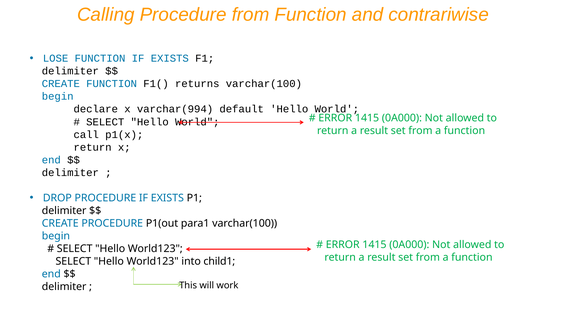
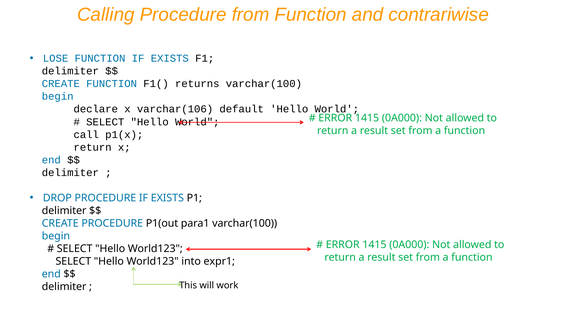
varchar(994: varchar(994 -> varchar(106
child1: child1 -> expr1
